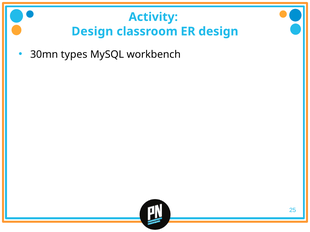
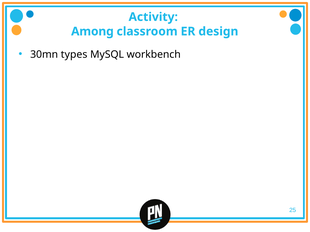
Design at (92, 31): Design -> Among
